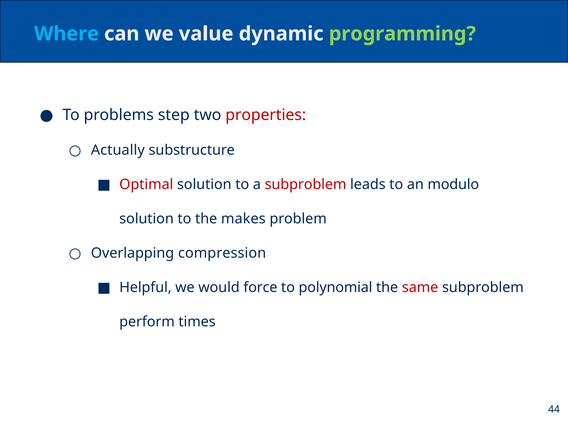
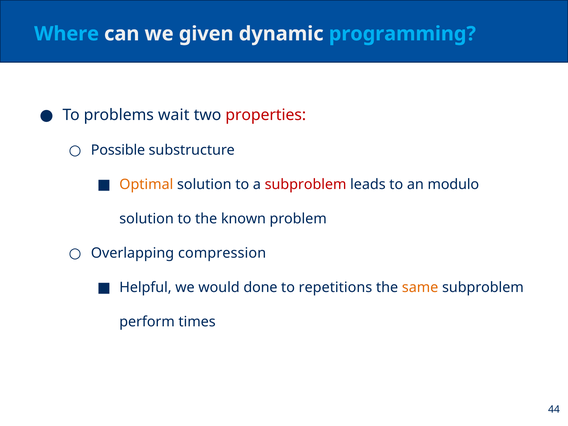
value: value -> given
programming colour: light green -> light blue
step: step -> wait
Actually: Actually -> Possible
Optimal colour: red -> orange
makes: makes -> known
force: force -> done
polynomial: polynomial -> repetitions
same colour: red -> orange
